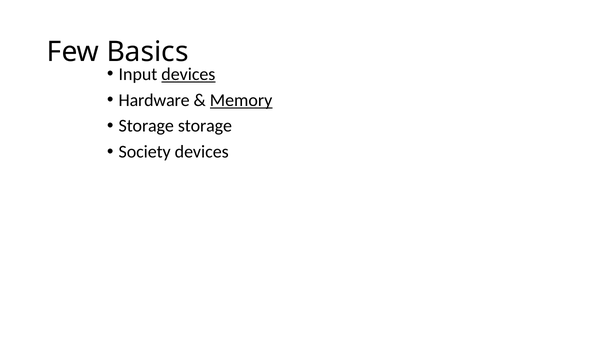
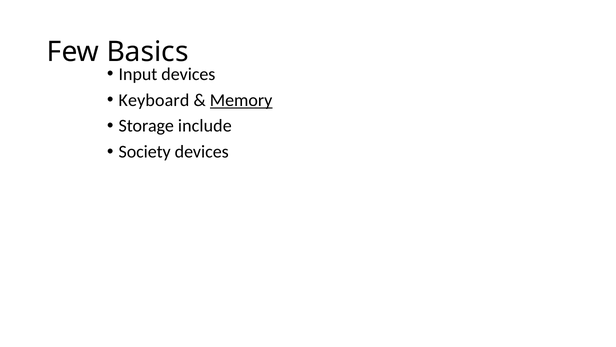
devices at (188, 74) underline: present -> none
Hardware: Hardware -> Keyboard
Storage storage: storage -> include
